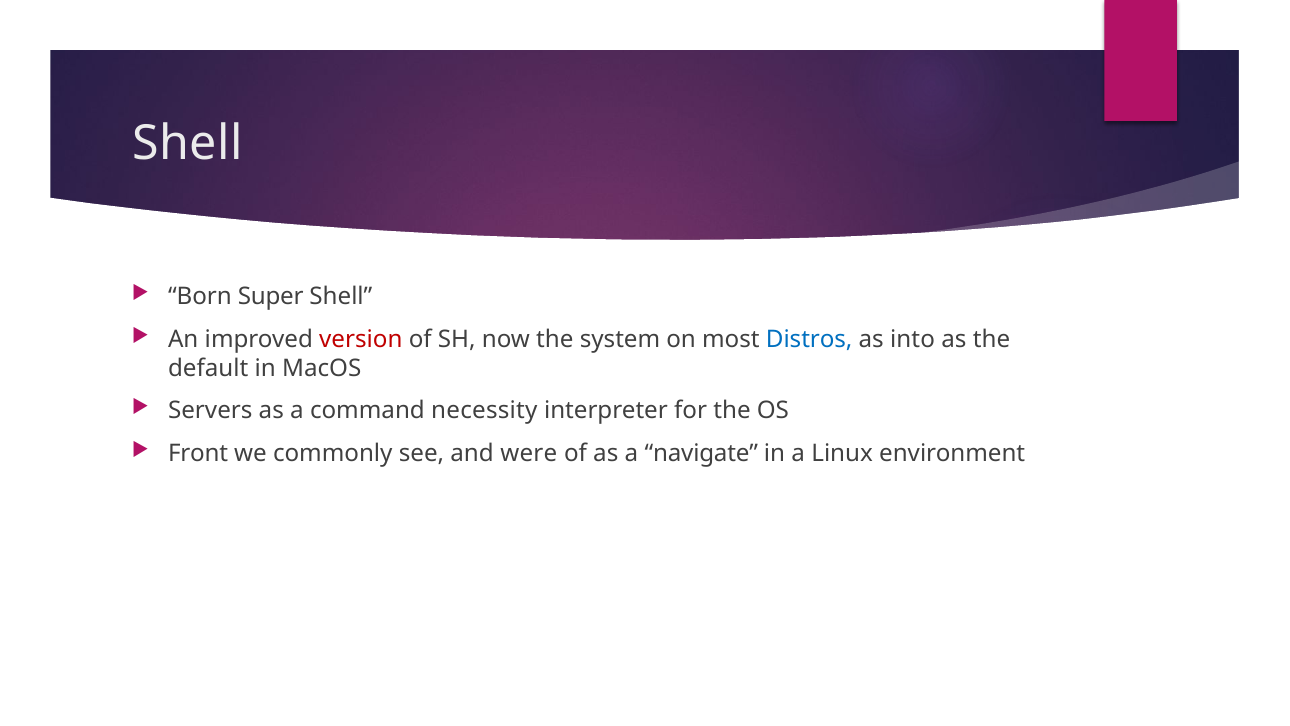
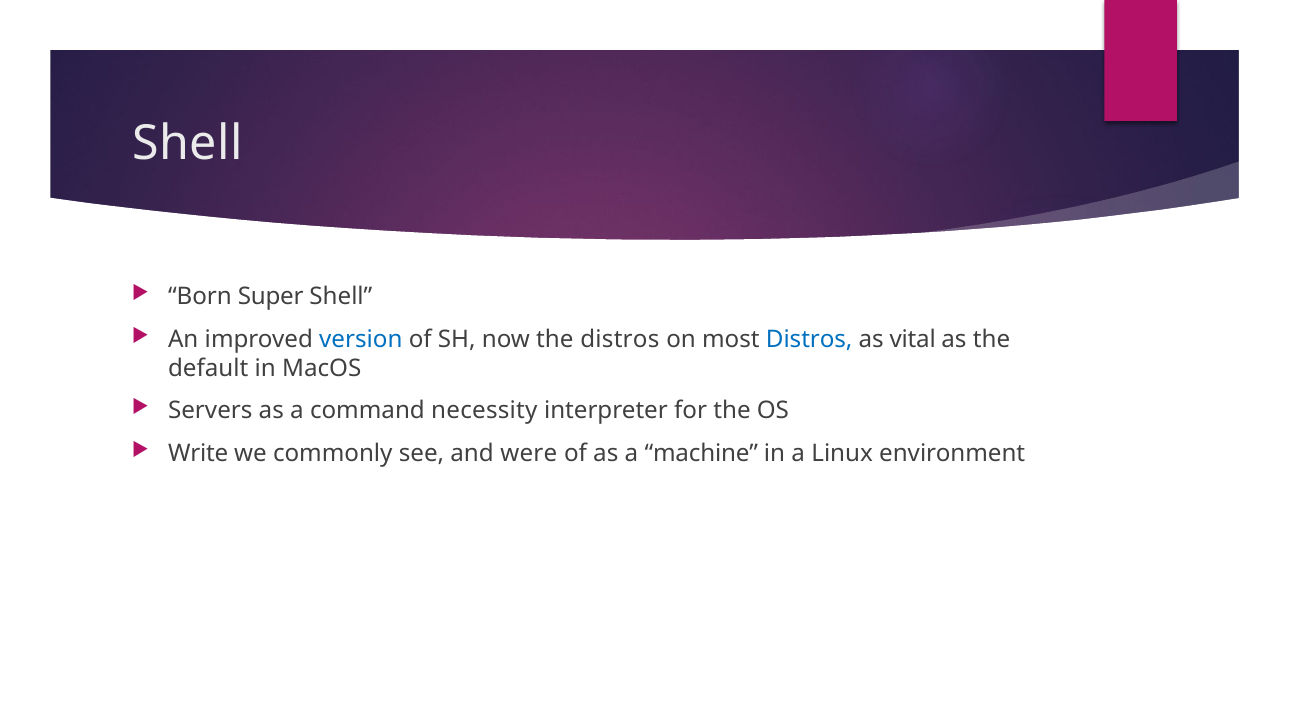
version colour: red -> blue
the system: system -> distros
into: into -> vital
Front: Front -> Write
navigate: navigate -> machine
